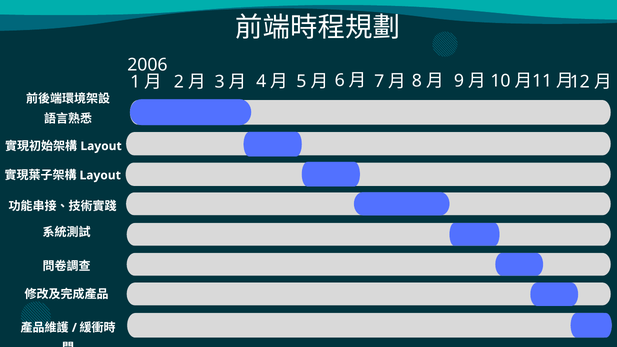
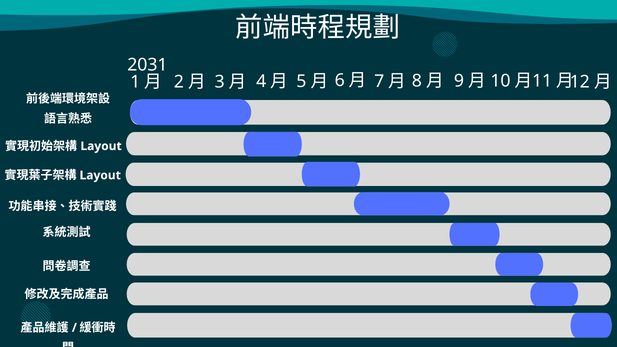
2006: 2006 -> 2031
